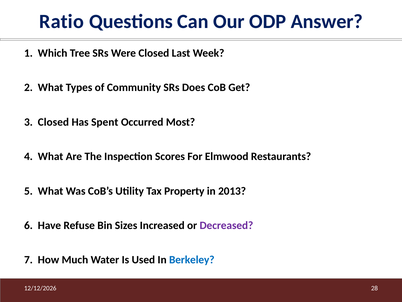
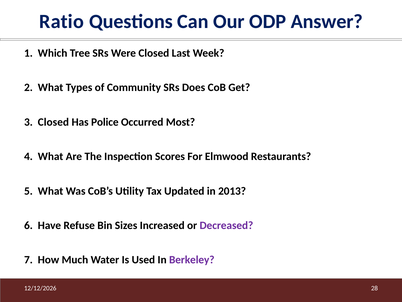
Spent: Spent -> Police
Property: Property -> Updated
Berkeley colour: blue -> purple
